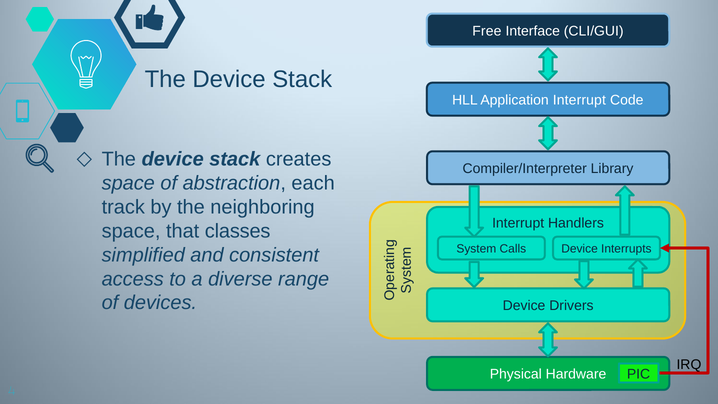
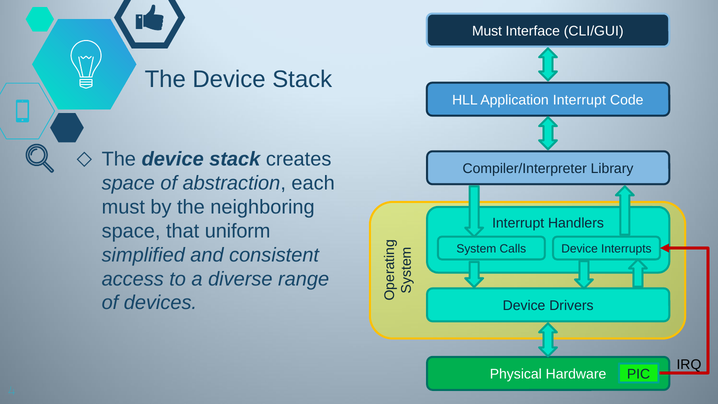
Free at (487, 31): Free -> Must
track at (123, 207): track -> must
classes: classes -> uniform
